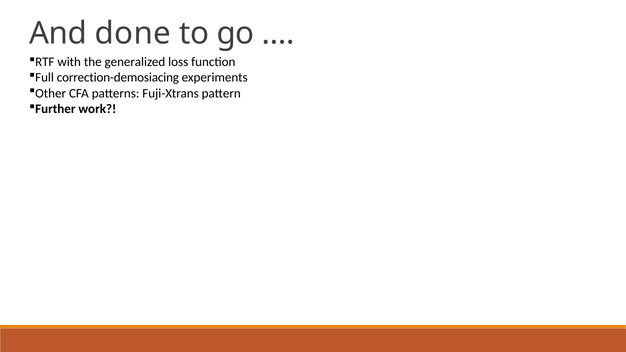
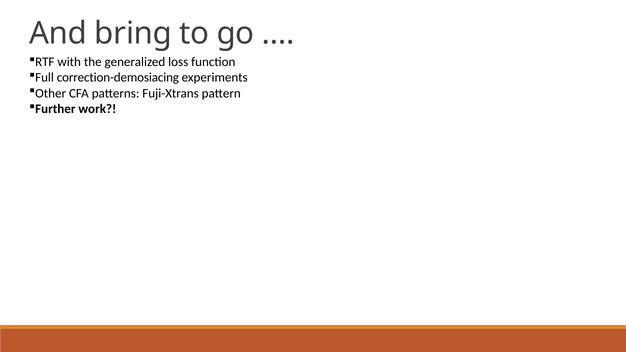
done: done -> bring
